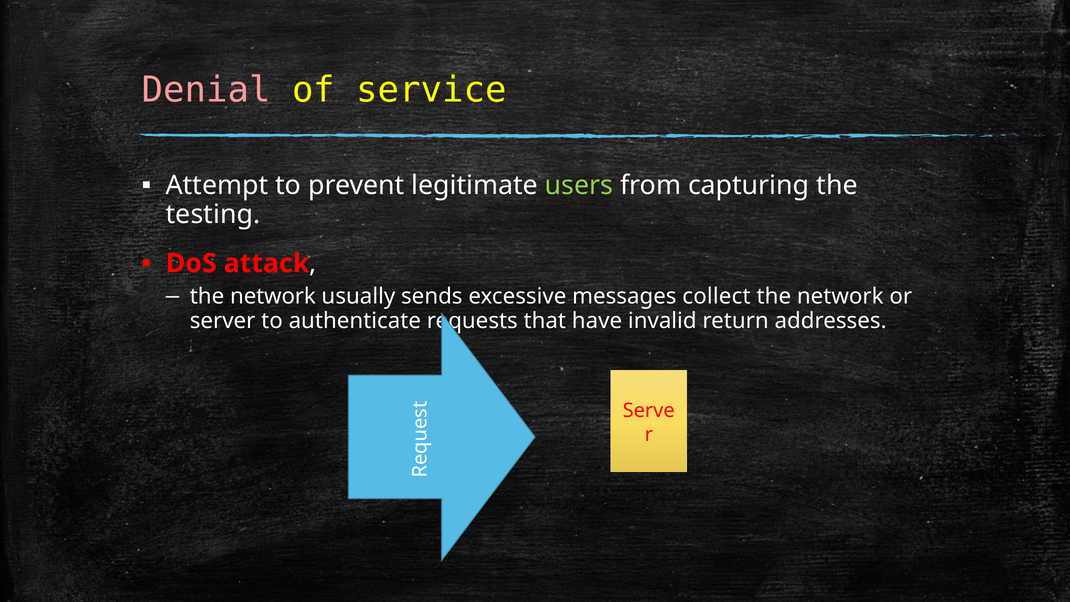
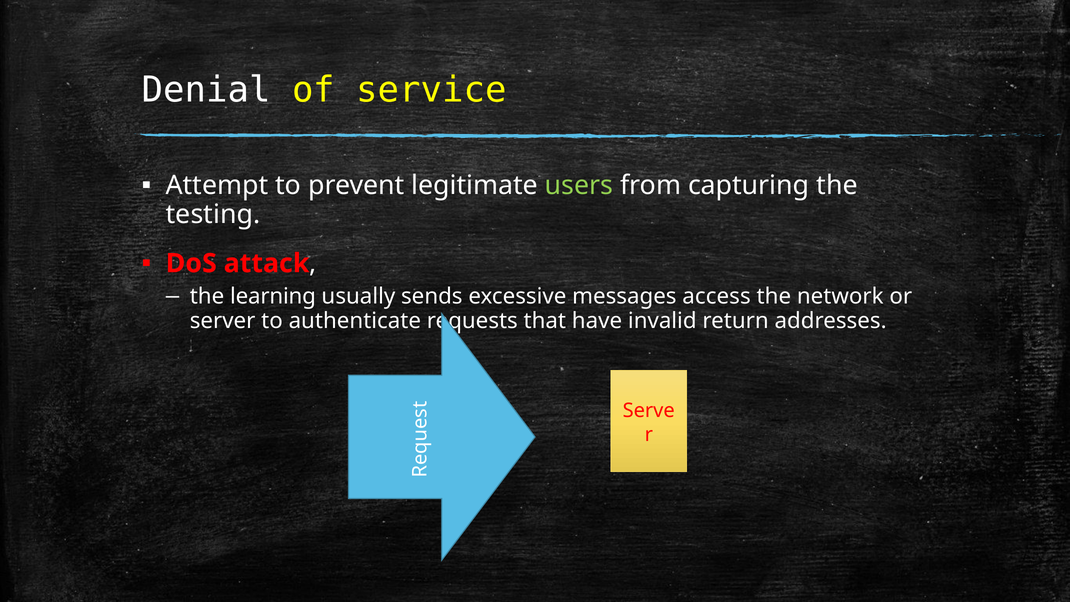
Denial colour: pink -> white
network at (273, 297): network -> learning
collect: collect -> access
